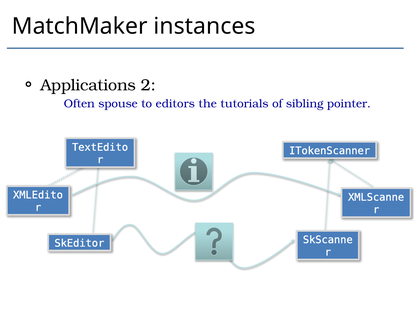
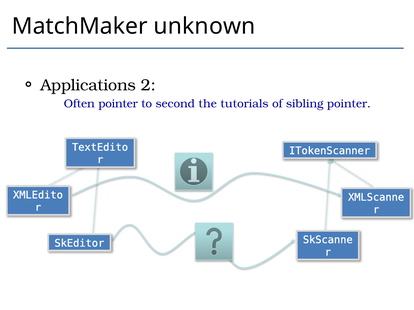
instances: instances -> unknown
Often spouse: spouse -> pointer
editors: editors -> second
